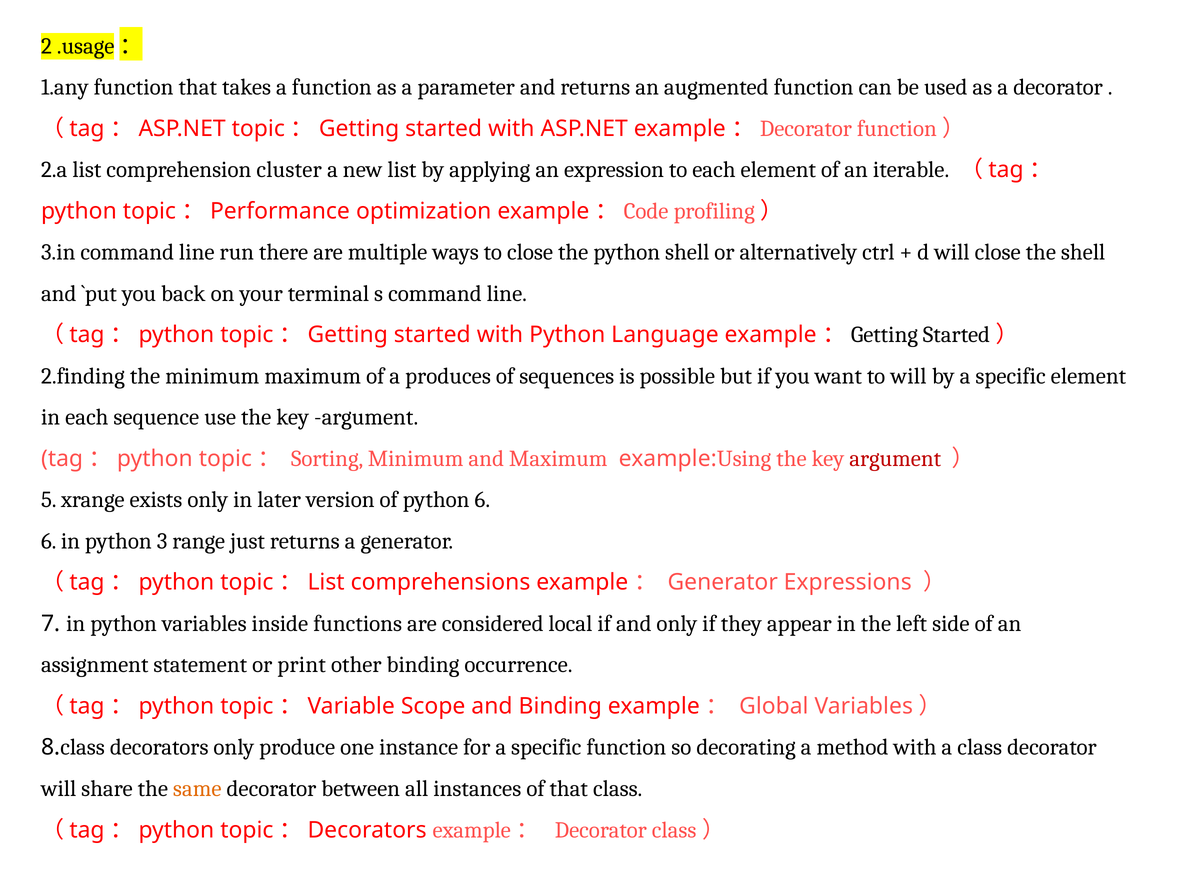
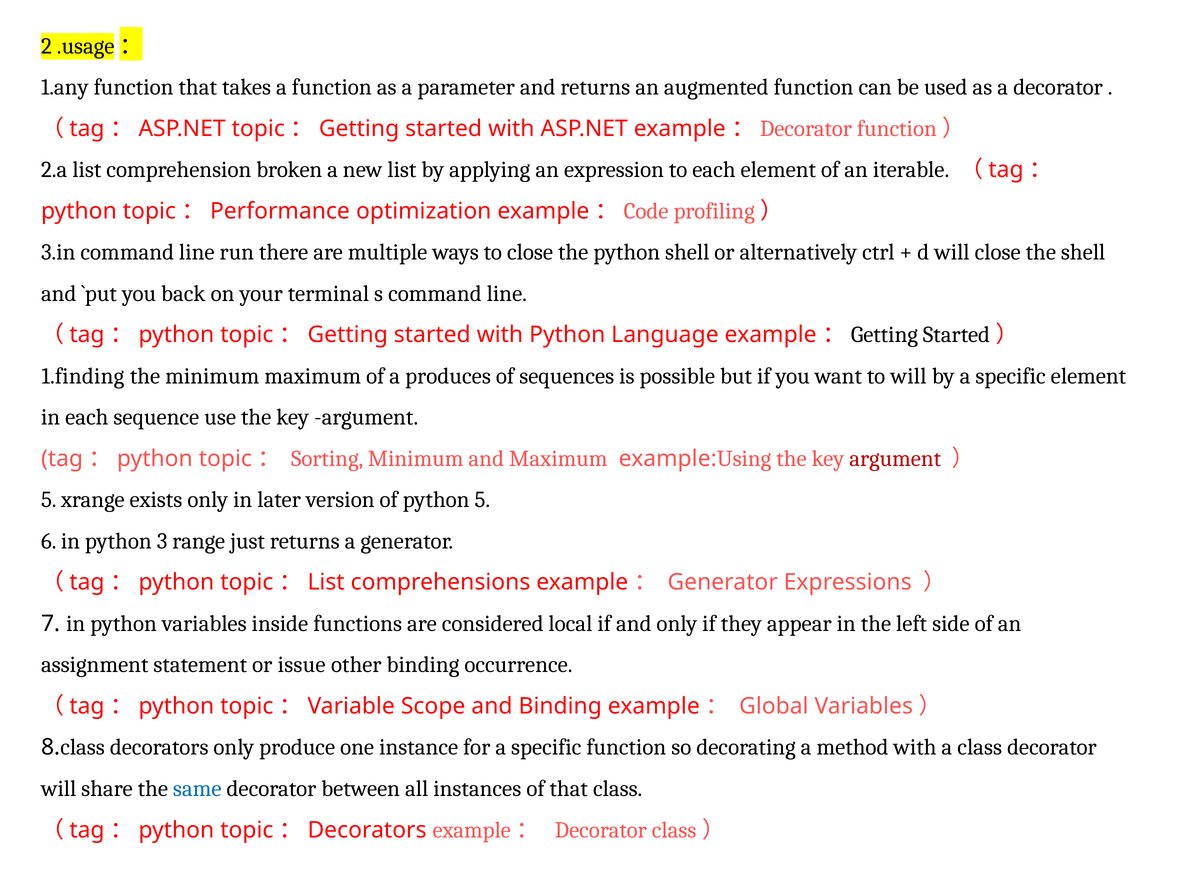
cluster: cluster -> broken
2.finding: 2.finding -> 1.finding
python 6: 6 -> 5
print: print -> issue
same colour: orange -> blue
